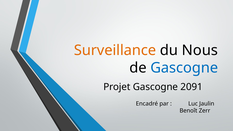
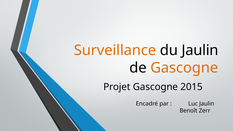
du Nous: Nous -> Jaulin
Gascogne at (184, 68) colour: blue -> orange
2091: 2091 -> 2015
